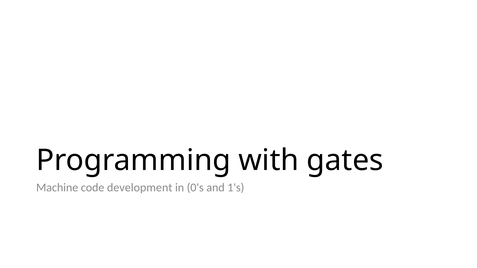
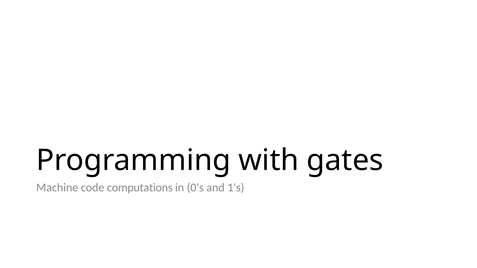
development: development -> computations
